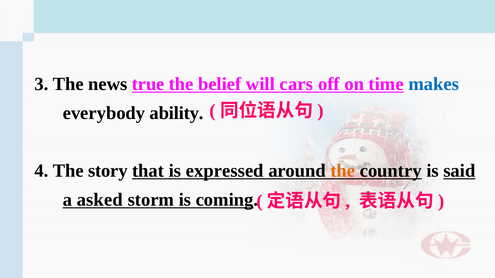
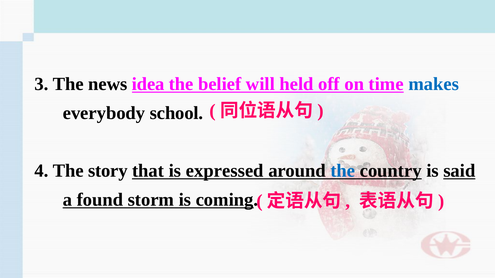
true: true -> idea
cars: cars -> held
ability: ability -> school
the at (343, 171) colour: orange -> blue
asked: asked -> found
